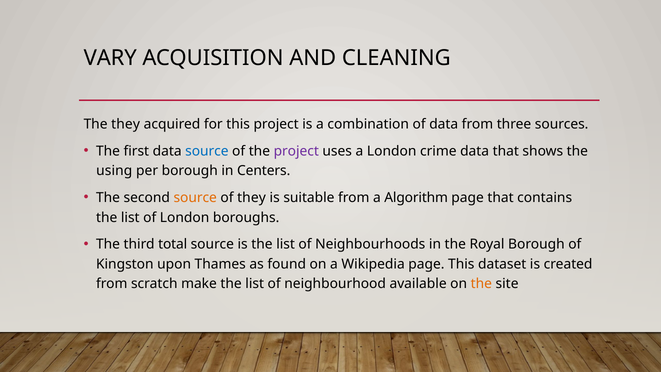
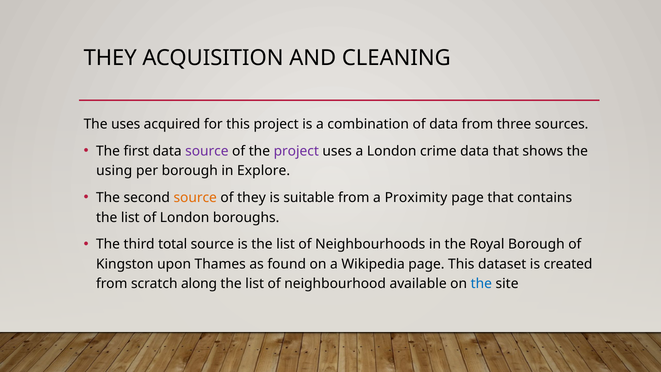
VARY at (110, 58): VARY -> THEY
The they: they -> uses
source at (207, 151) colour: blue -> purple
Centers: Centers -> Explore
Algorithm: Algorithm -> Proximity
make: make -> along
the at (481, 284) colour: orange -> blue
